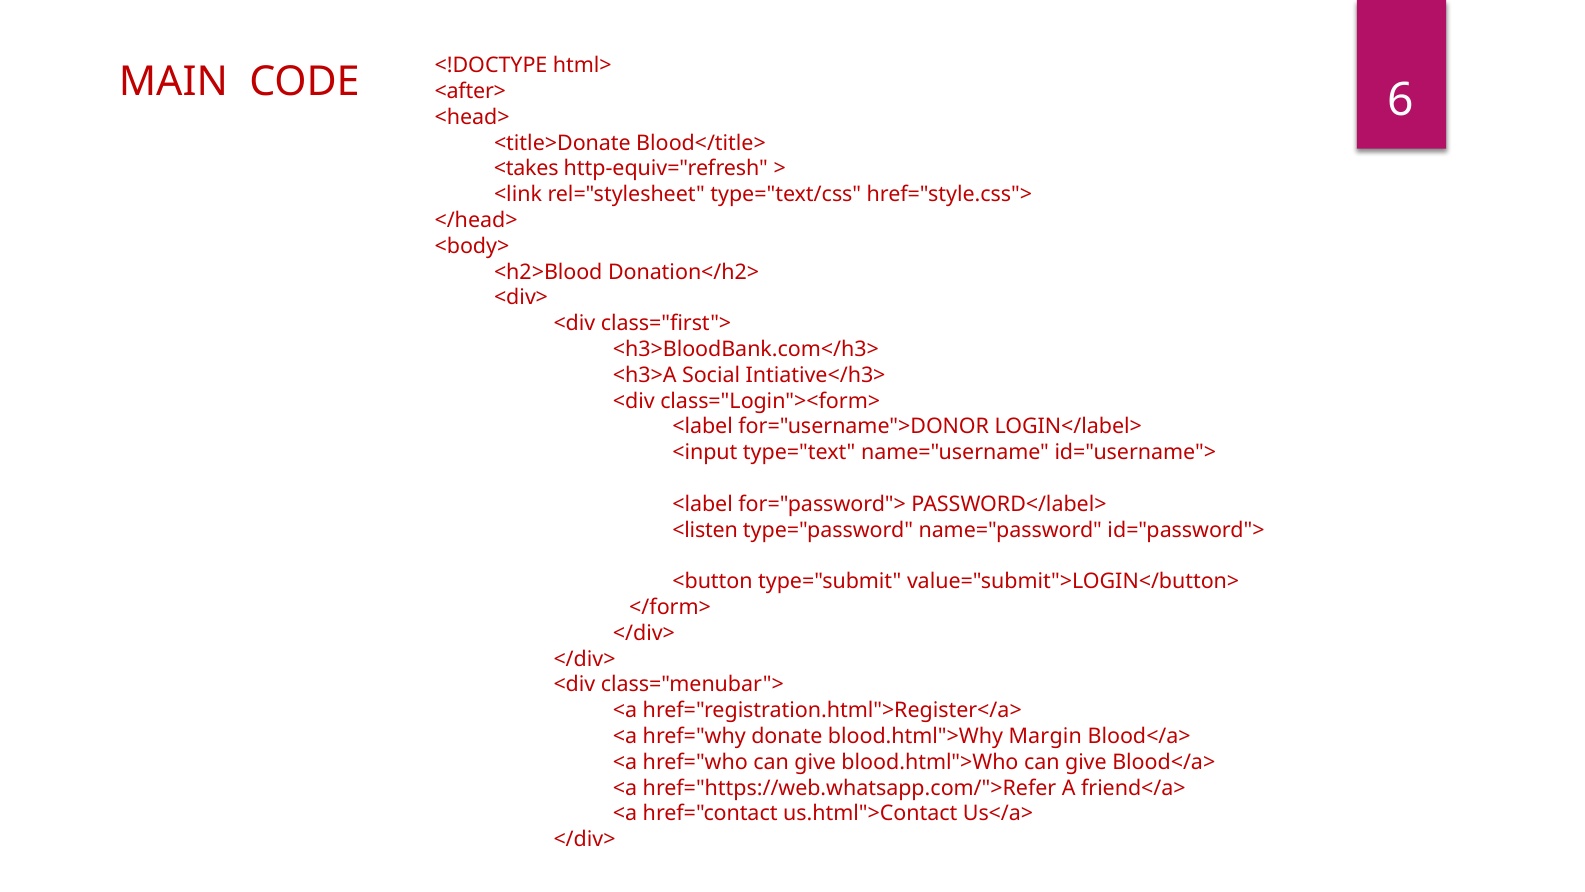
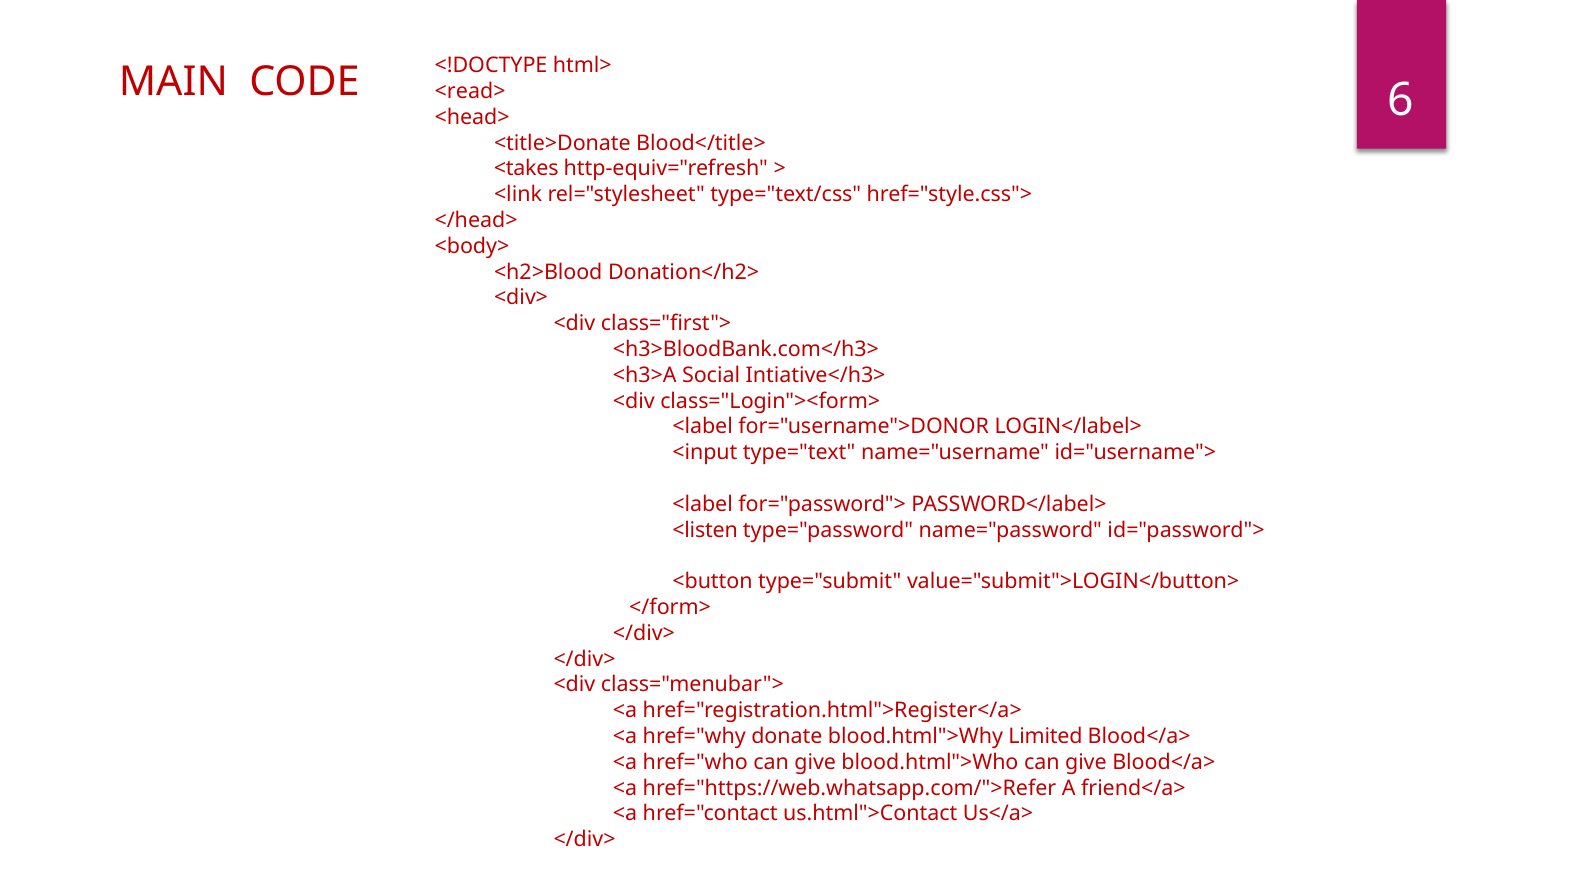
<after>: <after> -> <read>
Margin: Margin -> Limited
